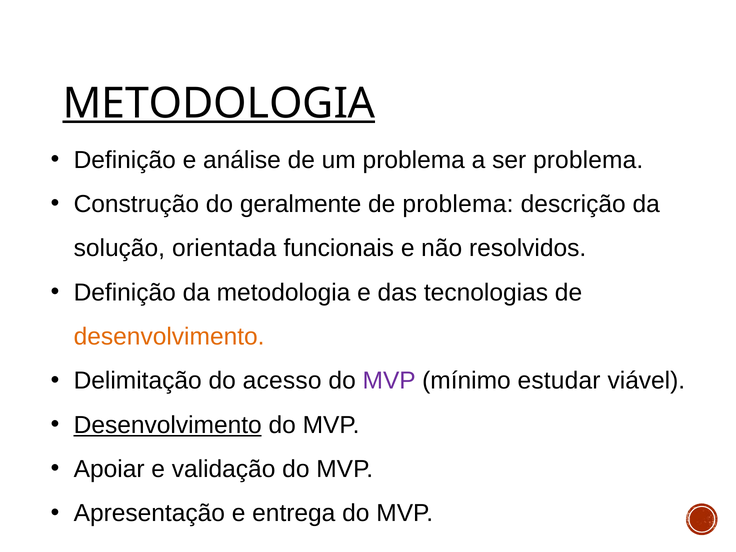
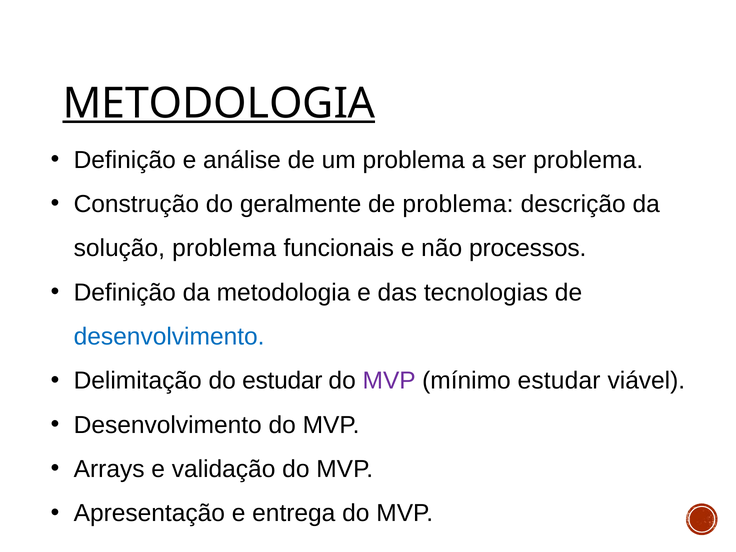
solução orientada: orientada -> problema
resolvidos: resolvidos -> processos
desenvolvimento at (169, 337) colour: orange -> blue
do acesso: acesso -> estudar
Desenvolvimento at (168, 425) underline: present -> none
Apoiar: Apoiar -> Arrays
